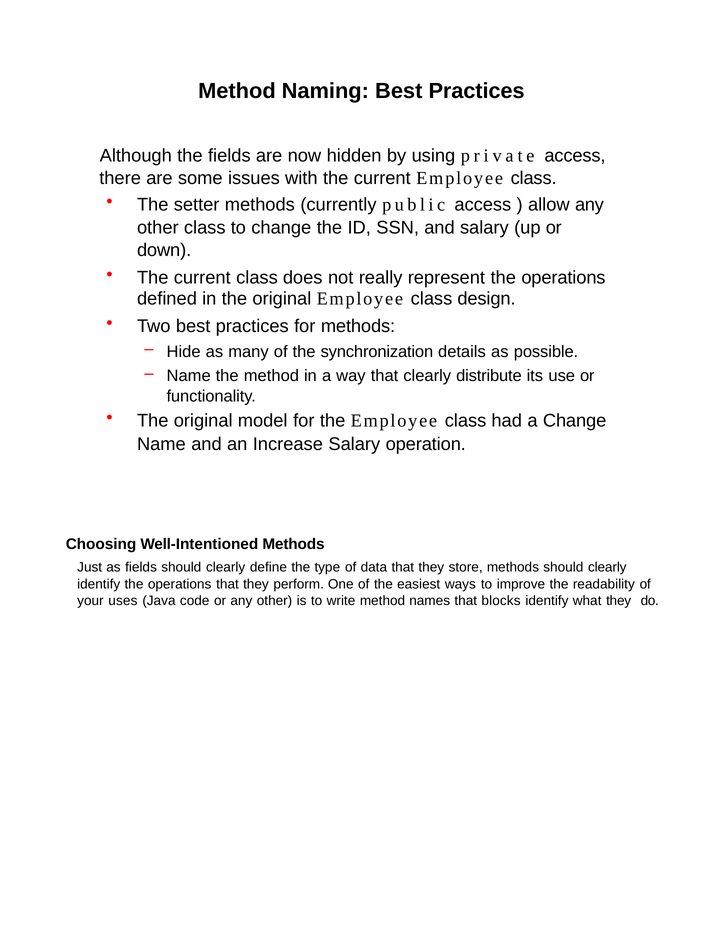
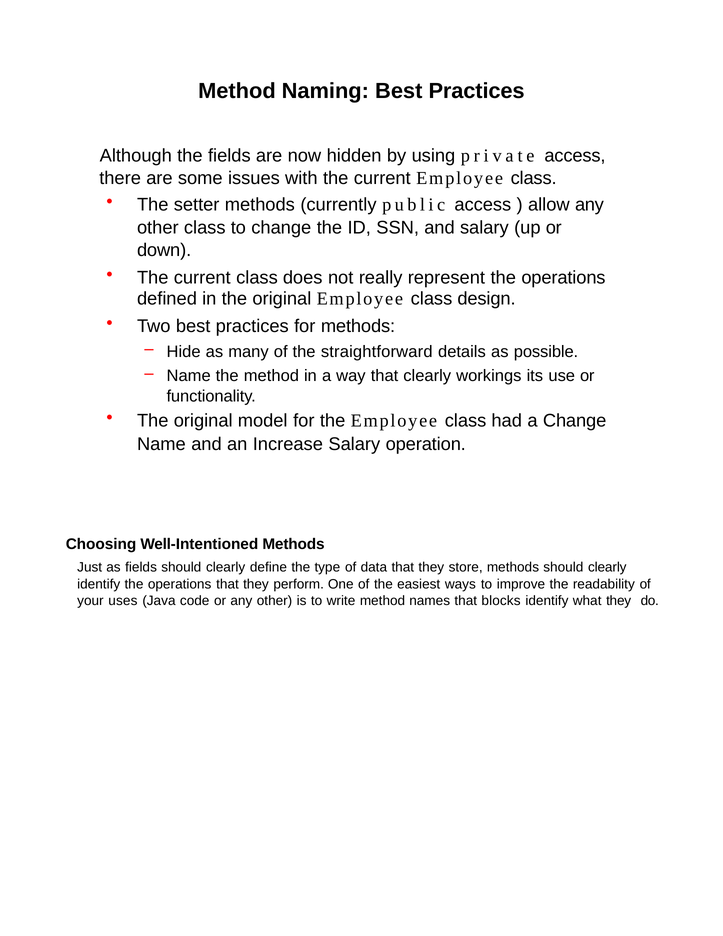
synchronization: synchronization -> straightforward
distribute: distribute -> workings
